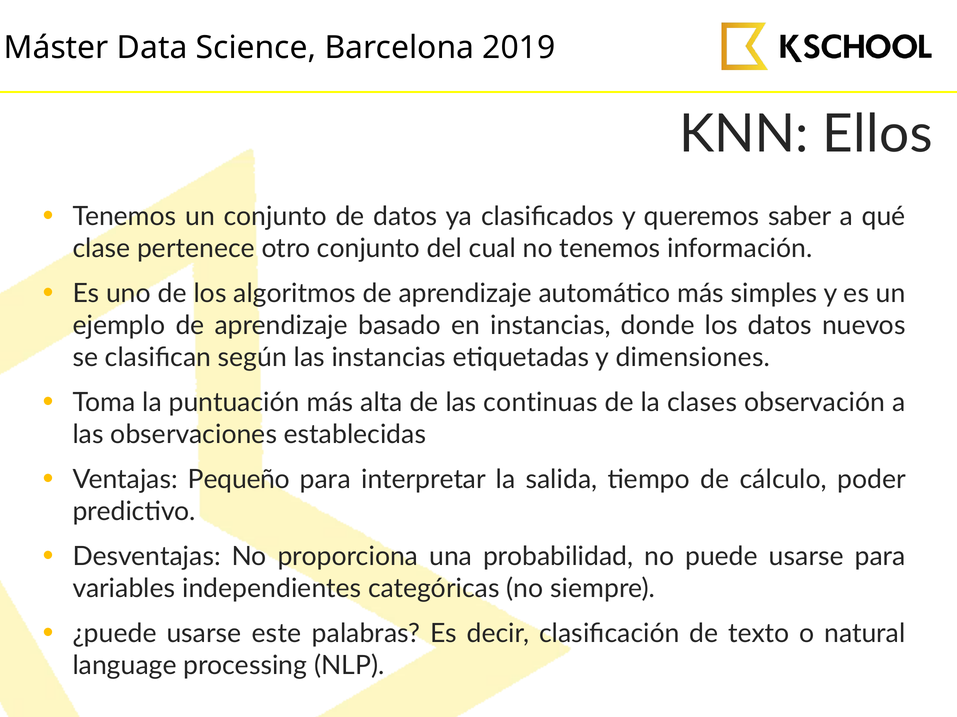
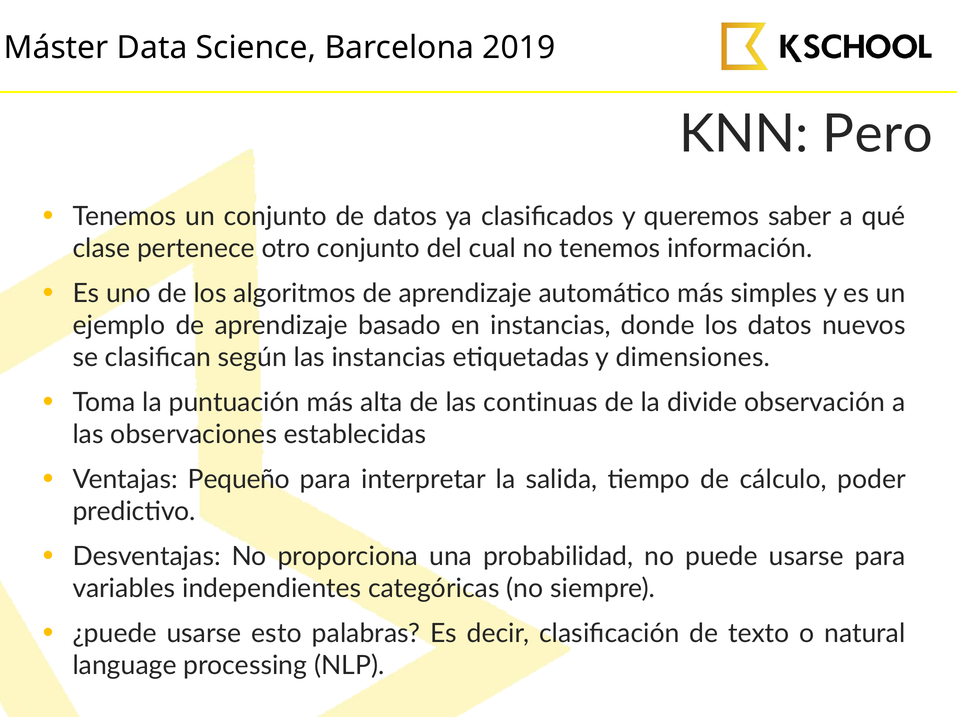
Ellos: Ellos -> Pero
clases: clases -> divide
este: este -> esto
